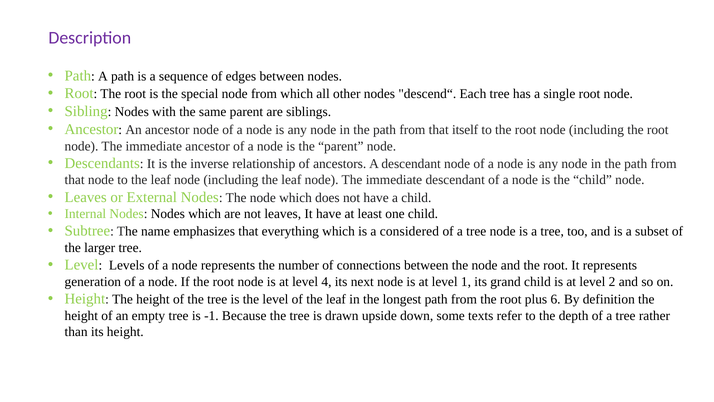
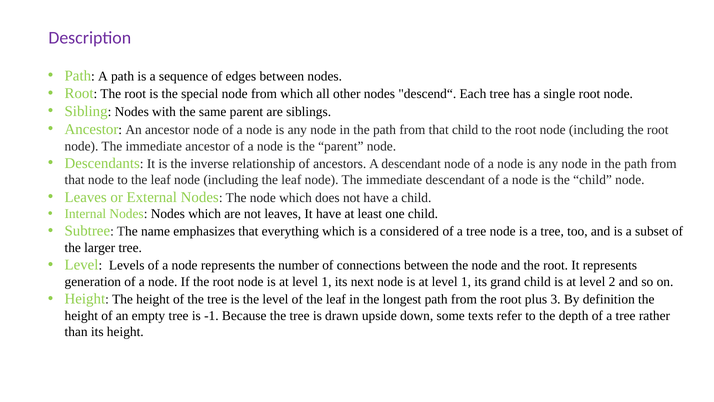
that itself: itself -> child
4 at (326, 282): 4 -> 1
6: 6 -> 3
